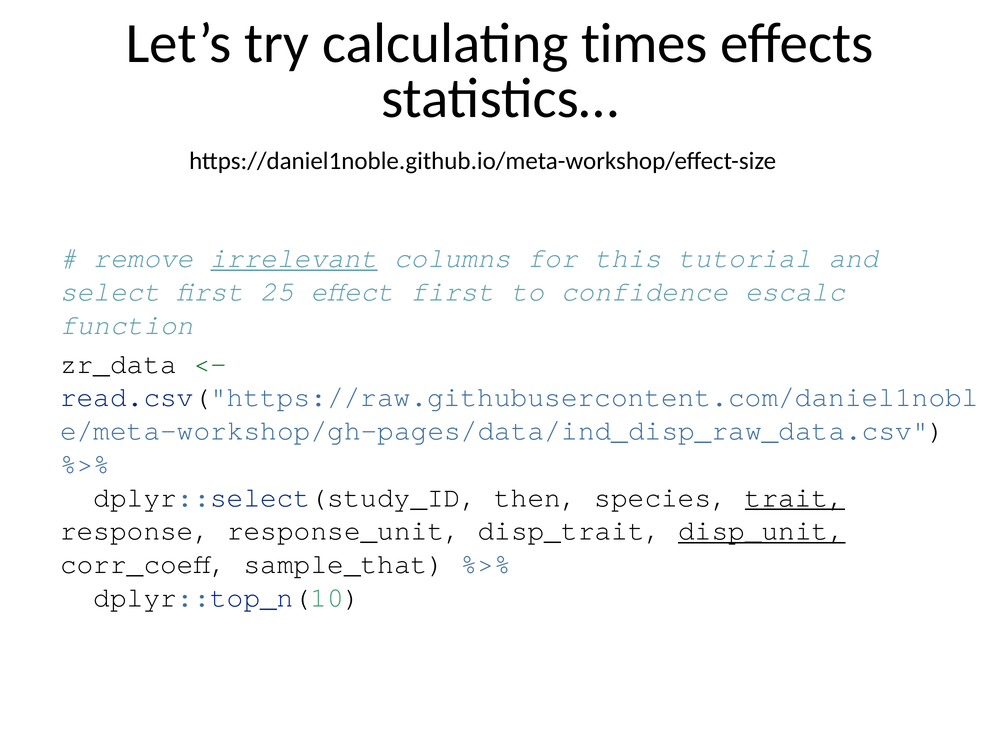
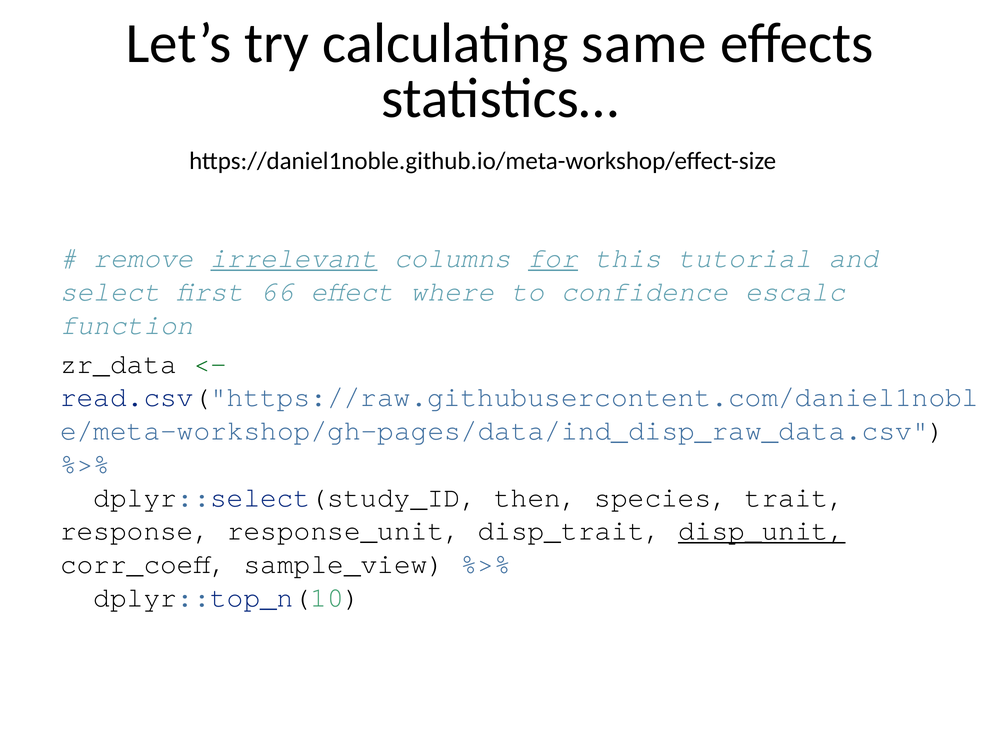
times: times -> same
for underline: none -> present
25: 25 -> 66
effect first: first -> where
trait underline: present -> none
sample_that: sample_that -> sample_view
